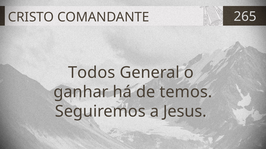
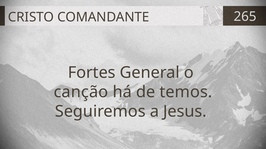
Todos: Todos -> Fortes
ganhar: ganhar -> canção
